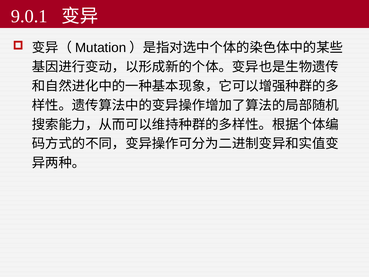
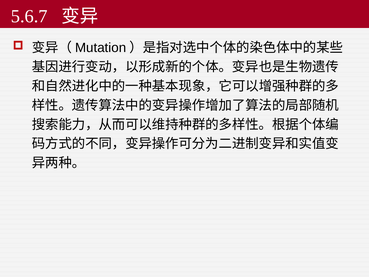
9.0.1: 9.0.1 -> 5.6.7
